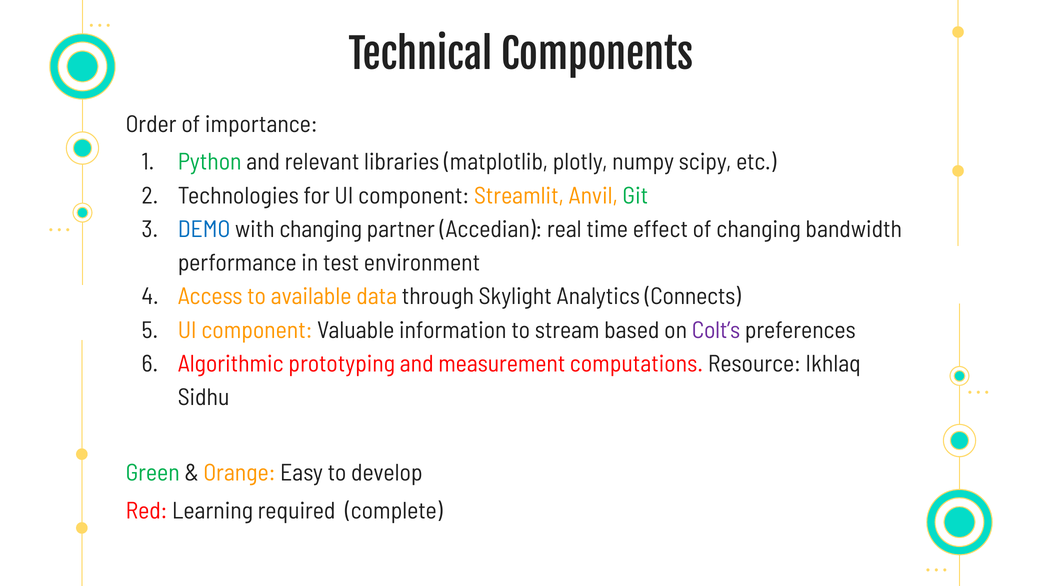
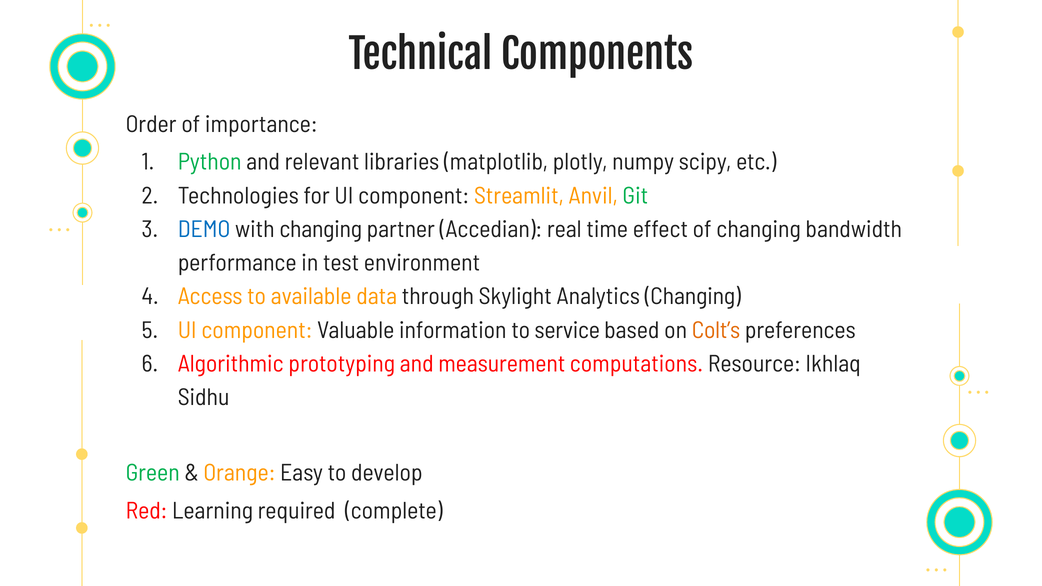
Analytics Connects: Connects -> Changing
stream: stream -> service
Colt’s colour: purple -> orange
